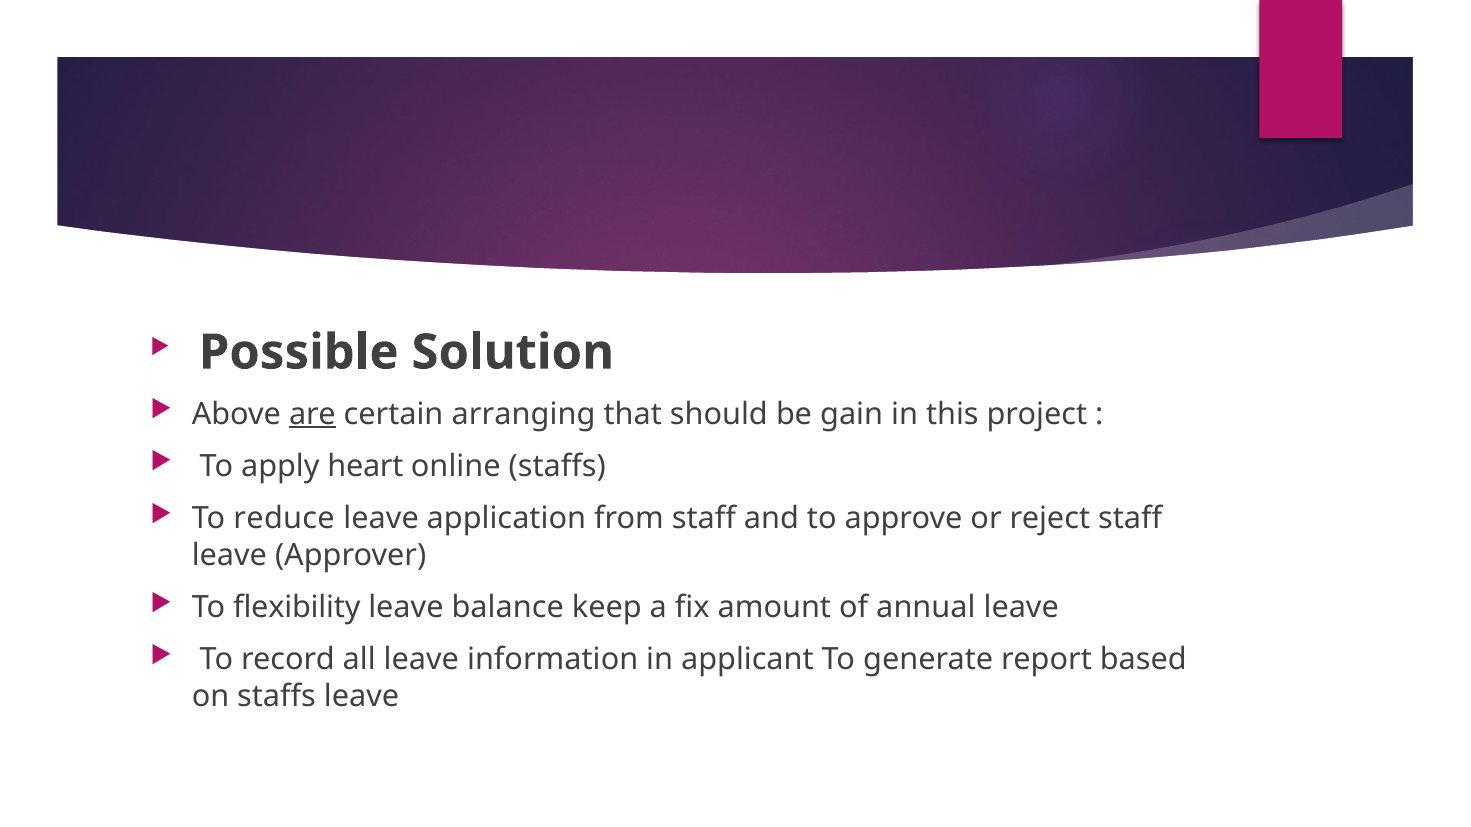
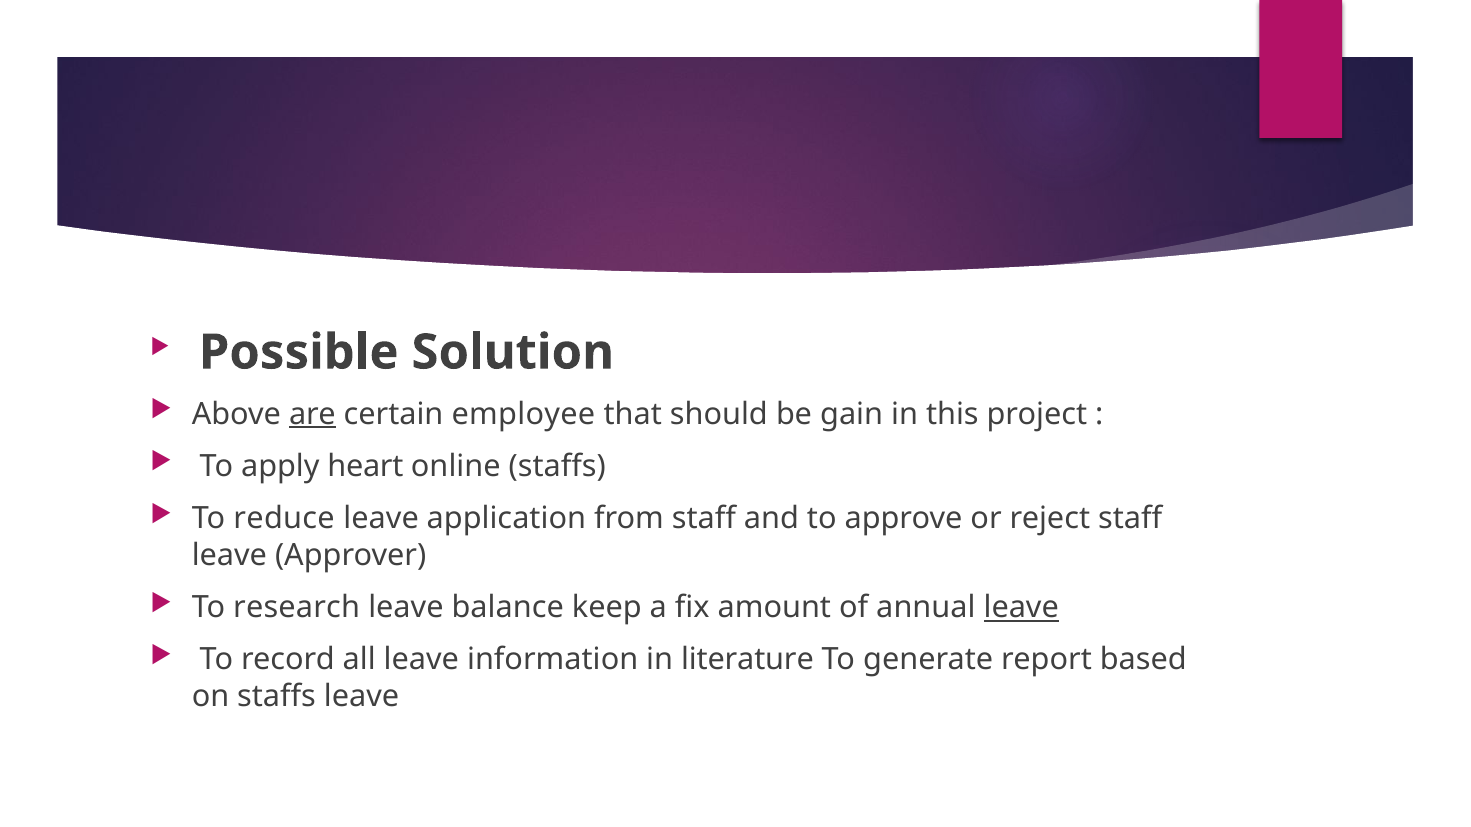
arranging: arranging -> employee
flexibility: flexibility -> research
leave at (1021, 608) underline: none -> present
applicant: applicant -> literature
